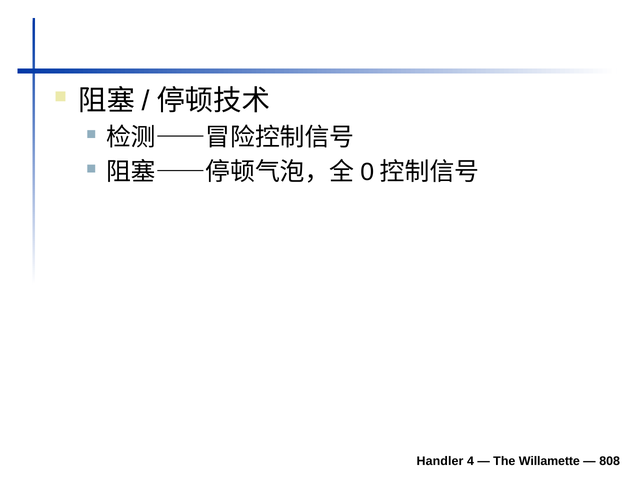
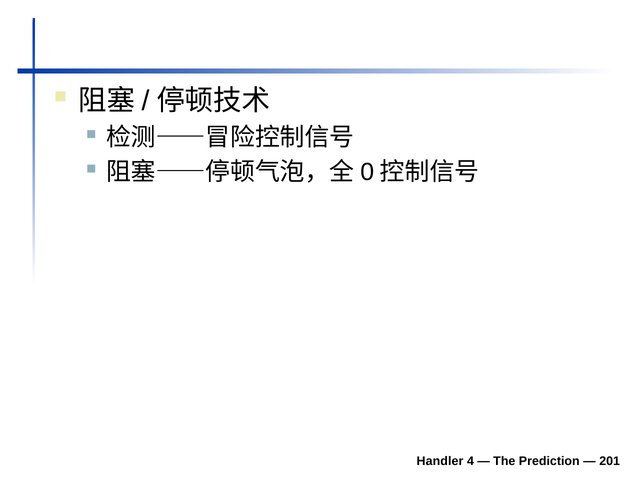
Willamette: Willamette -> Prediction
808: 808 -> 201
